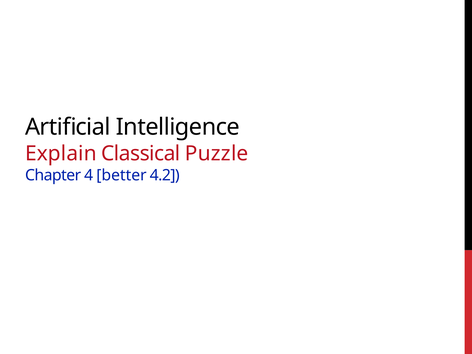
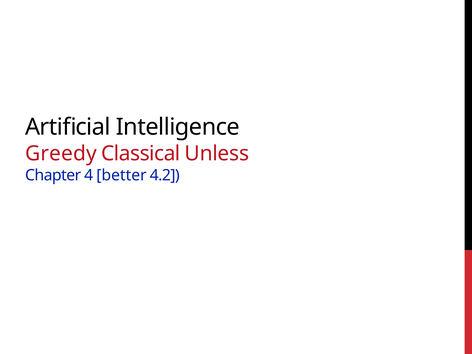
Explain: Explain -> Greedy
Puzzle: Puzzle -> Unless
